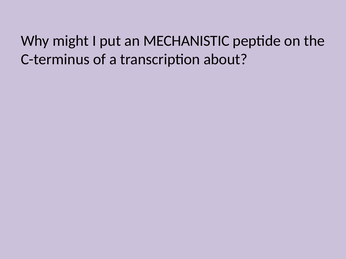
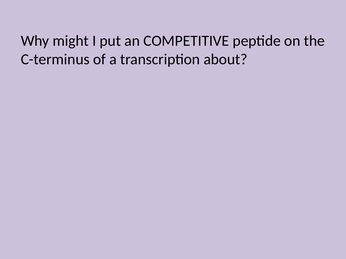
MECHANISTIC: MECHANISTIC -> COMPETITIVE
